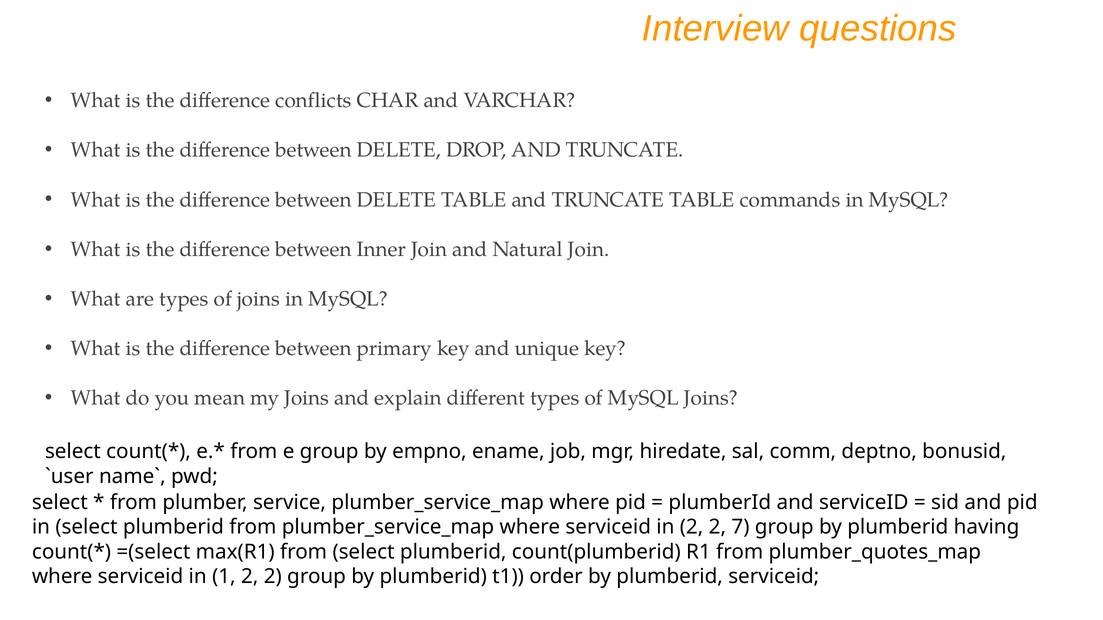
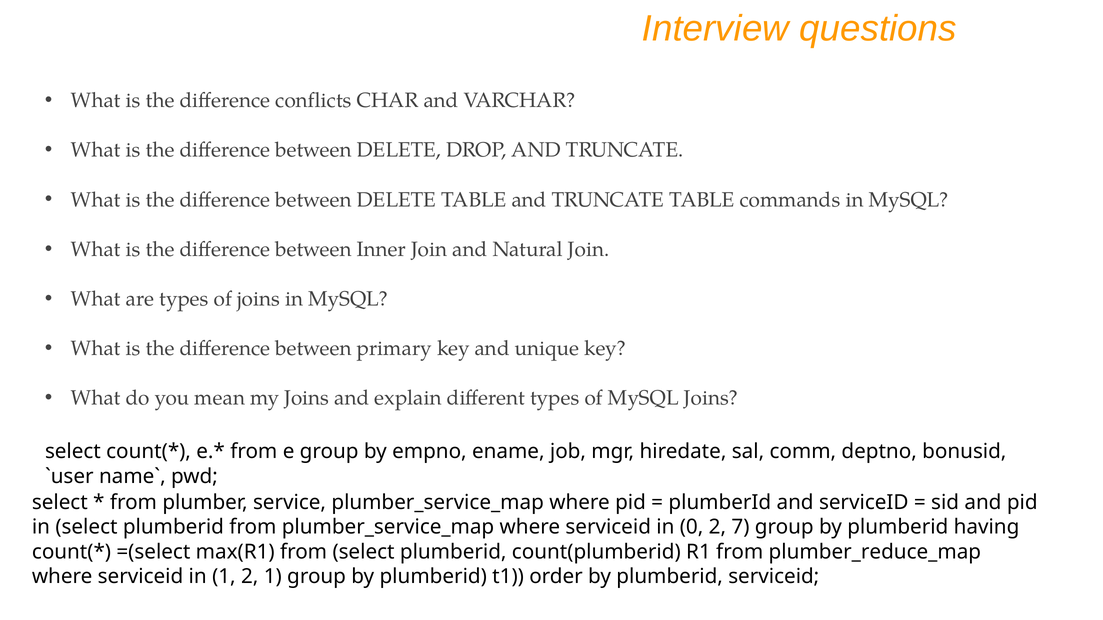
in 2: 2 -> 0
plumber_quotes_map: plumber_quotes_map -> plumber_reduce_map
1 2 2: 2 -> 1
